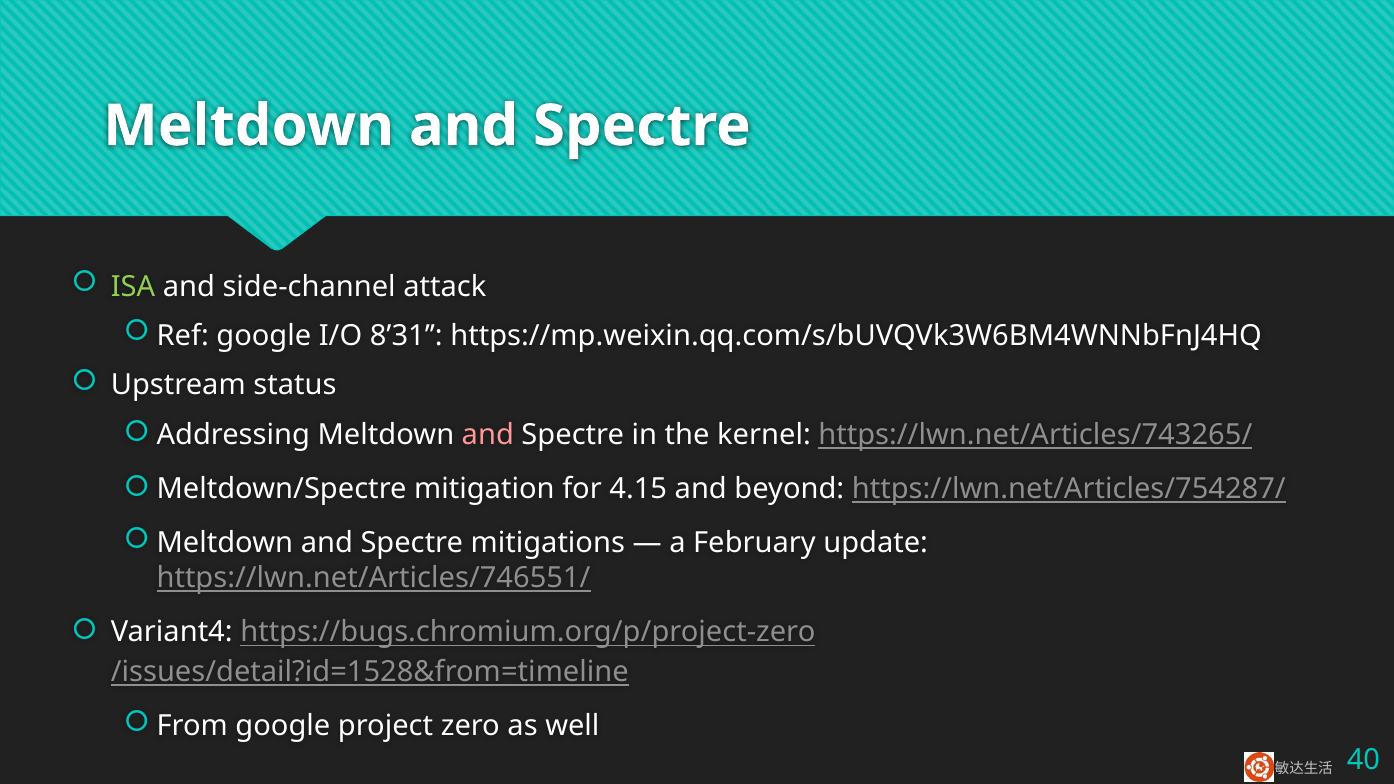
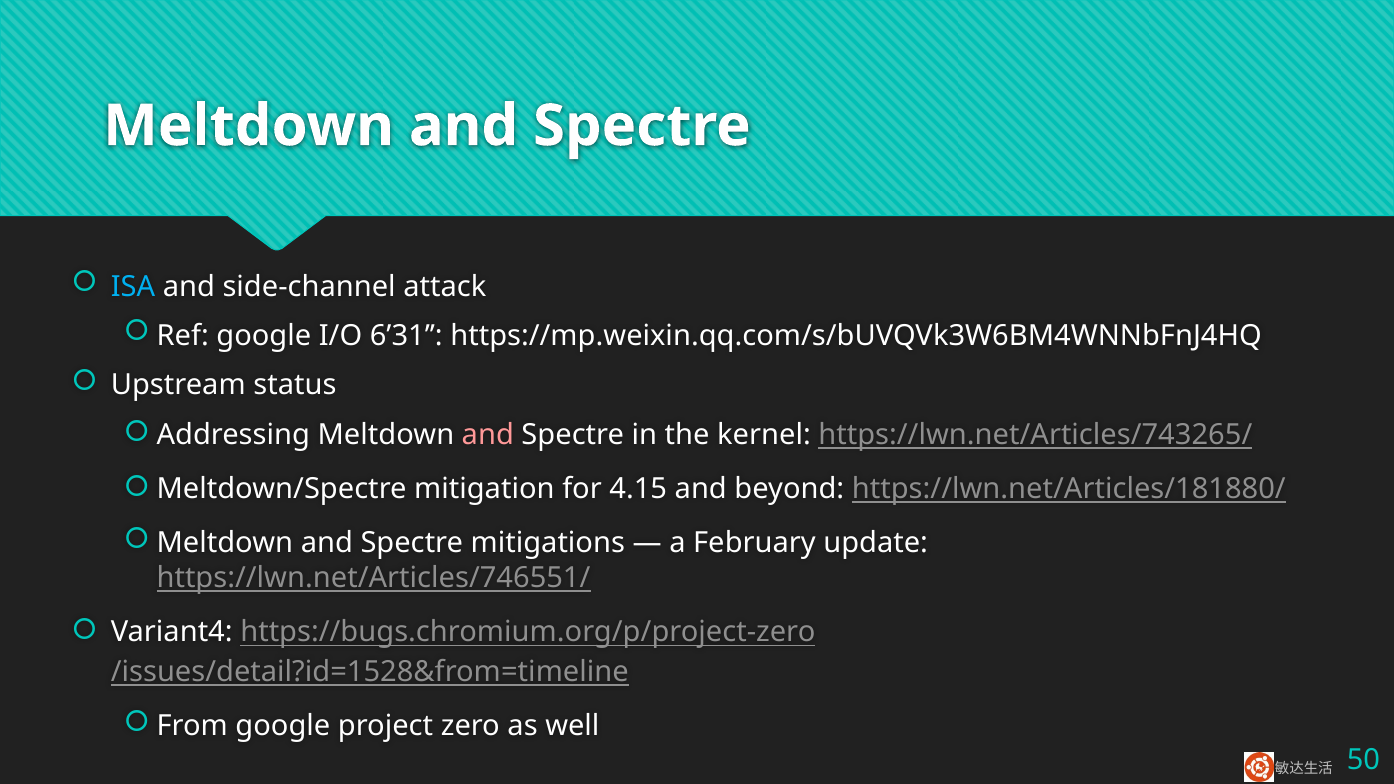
ISA colour: light green -> light blue
8’31: 8’31 -> 6’31
https://lwn.net/Articles/754287/: https://lwn.net/Articles/754287/ -> https://lwn.net/Articles/181880/
40: 40 -> 50
